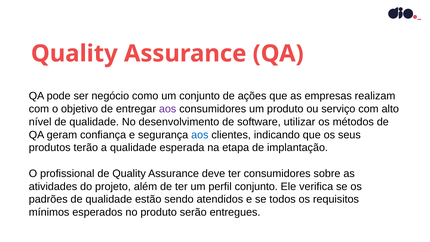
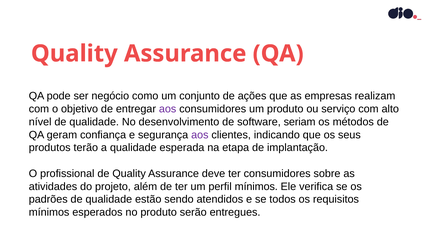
utilizar: utilizar -> seriam
aos at (200, 135) colour: blue -> purple
perfil conjunto: conjunto -> mínimos
